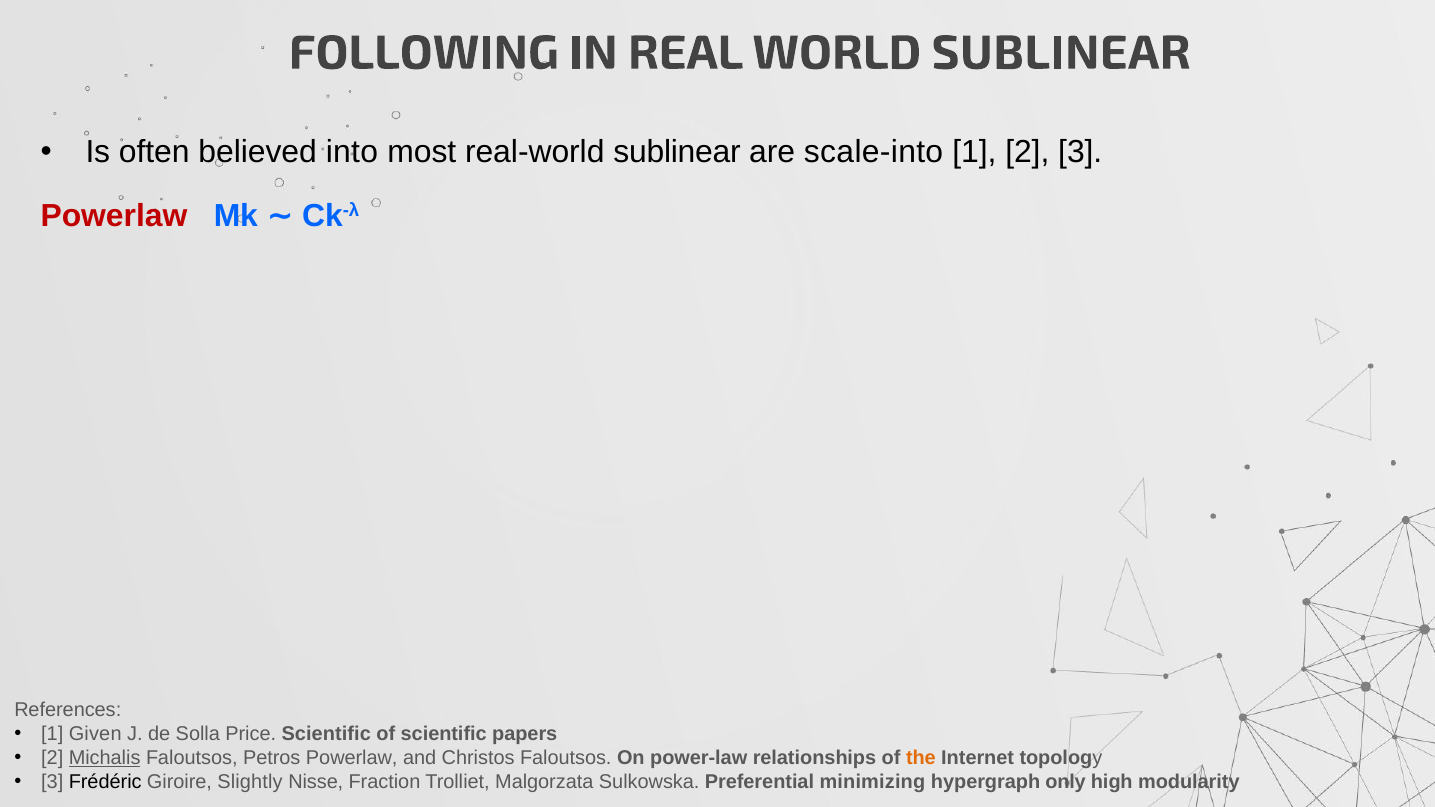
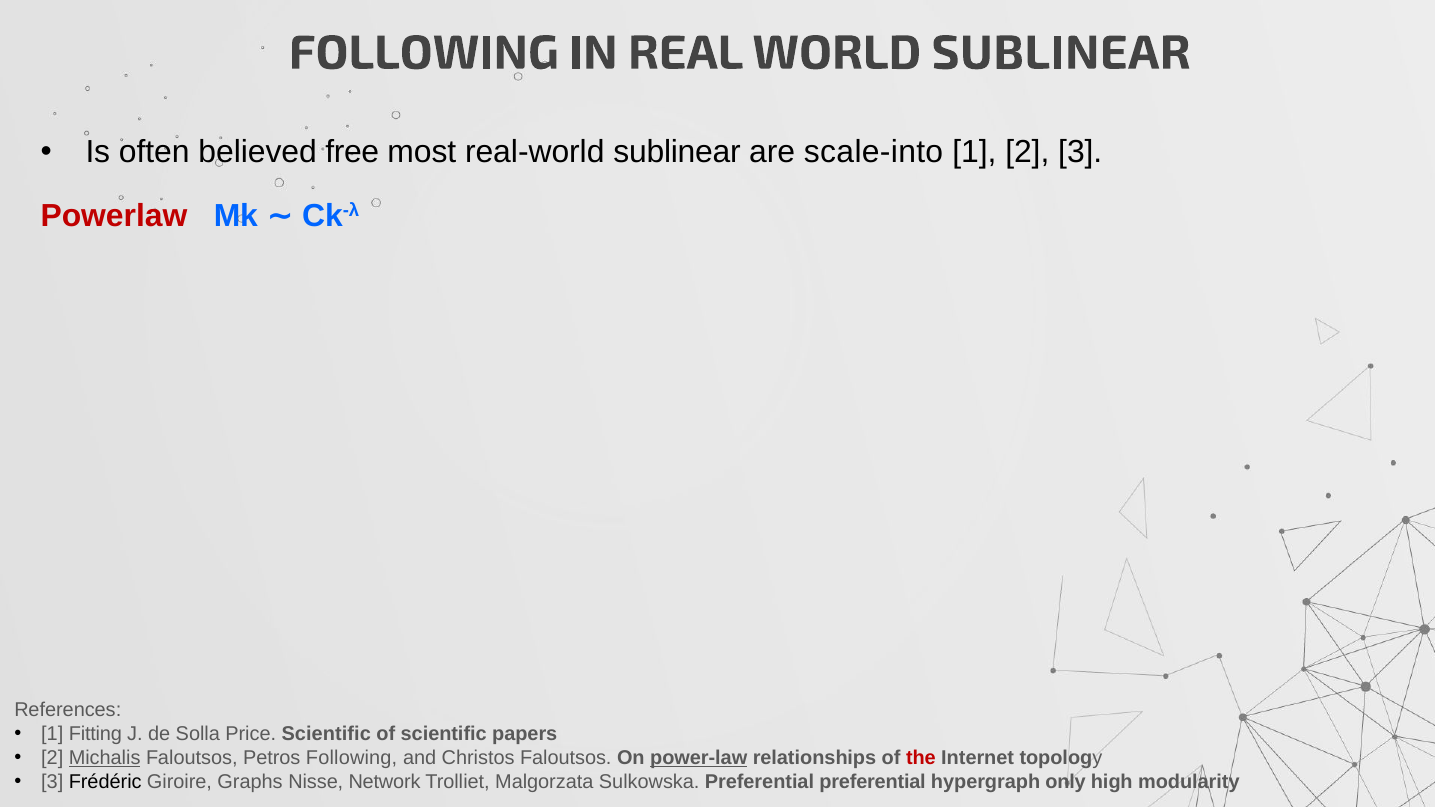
into: into -> free
Given: Given -> Fitting
Petros Powerlaw: Powerlaw -> Following
power-law underline: none -> present
the colour: orange -> red
Slightly: Slightly -> Graphs
Fraction: Fraction -> Network
Preferential minimizing: minimizing -> preferential
